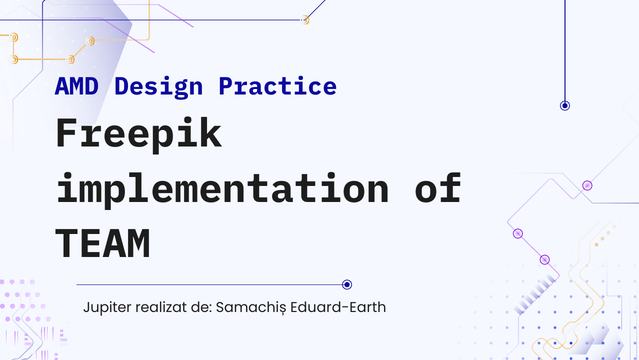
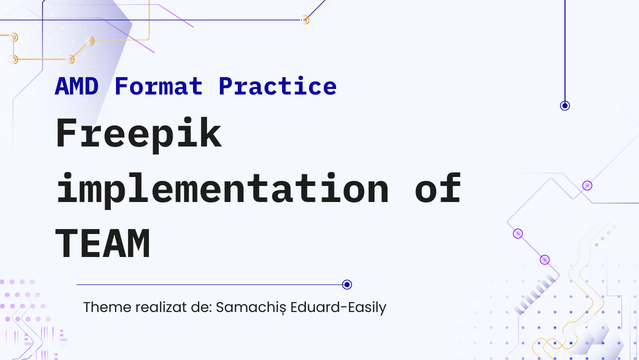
Design: Design -> Format
Jupiter: Jupiter -> Theme
Eduard-Earth: Eduard-Earth -> Eduard-Easily
